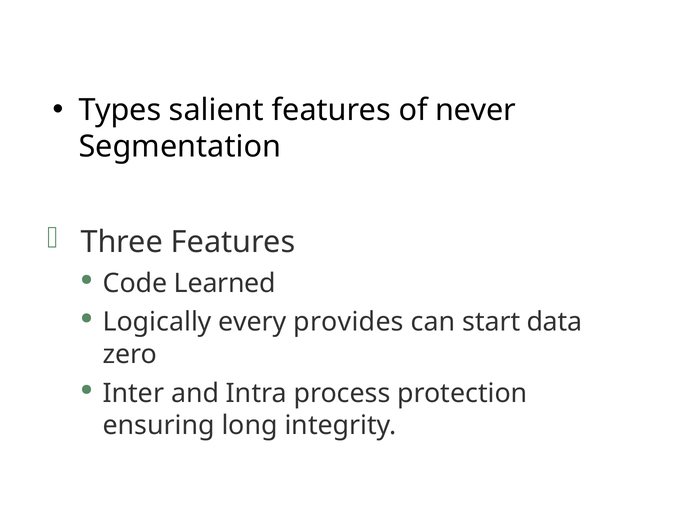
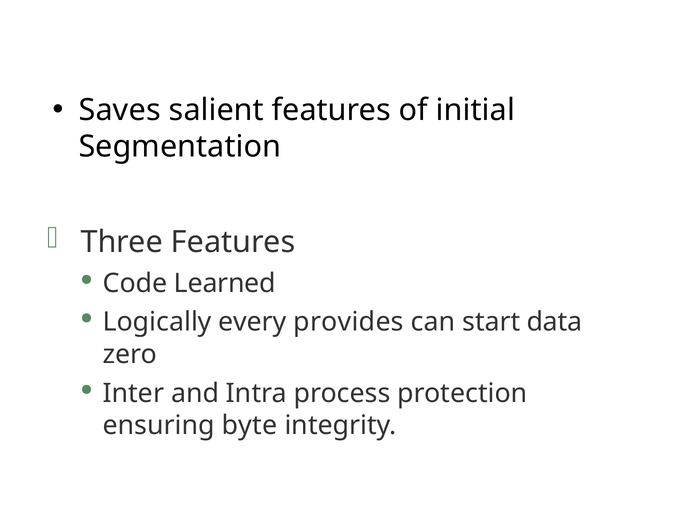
Types: Types -> Saves
never: never -> initial
long: long -> byte
